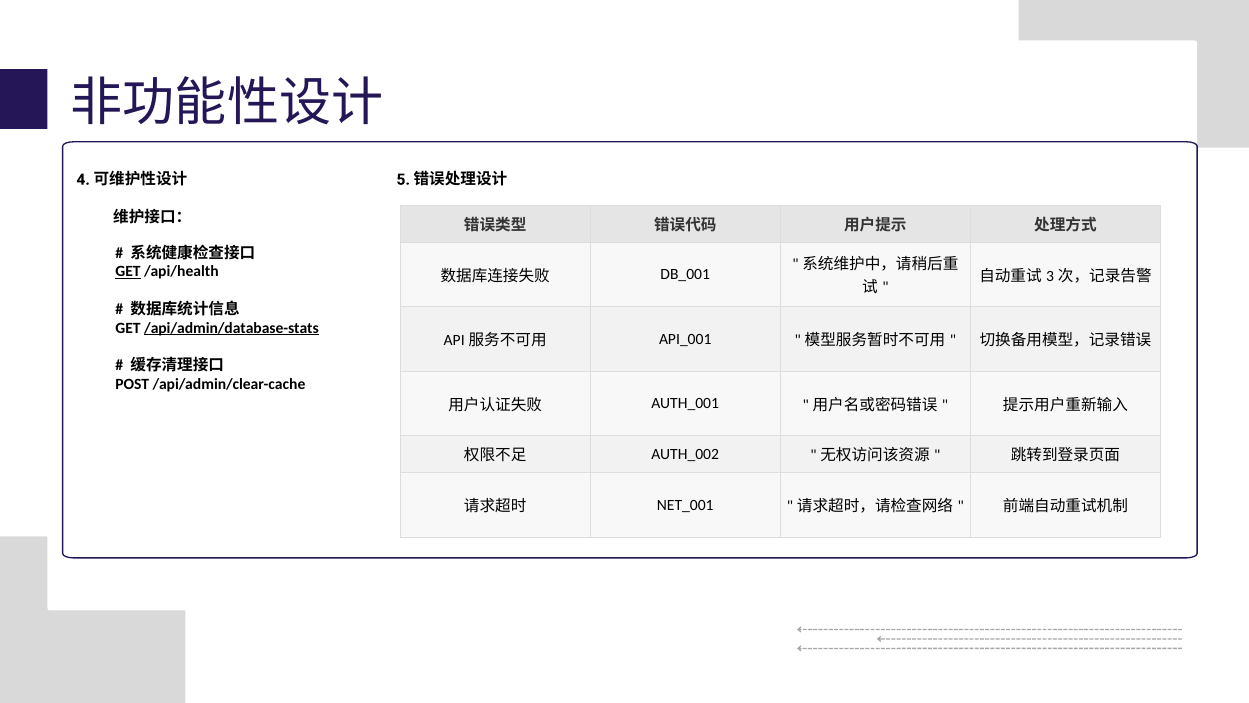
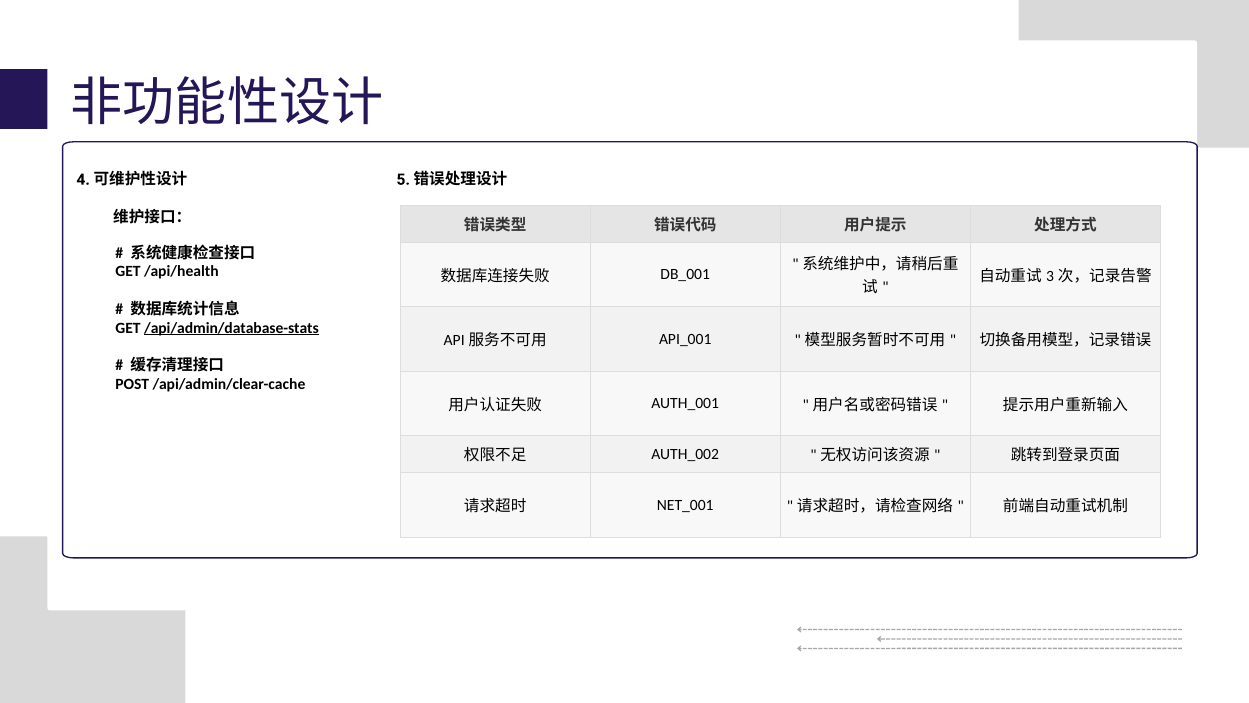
GET at (128, 272) underline: present -> none
